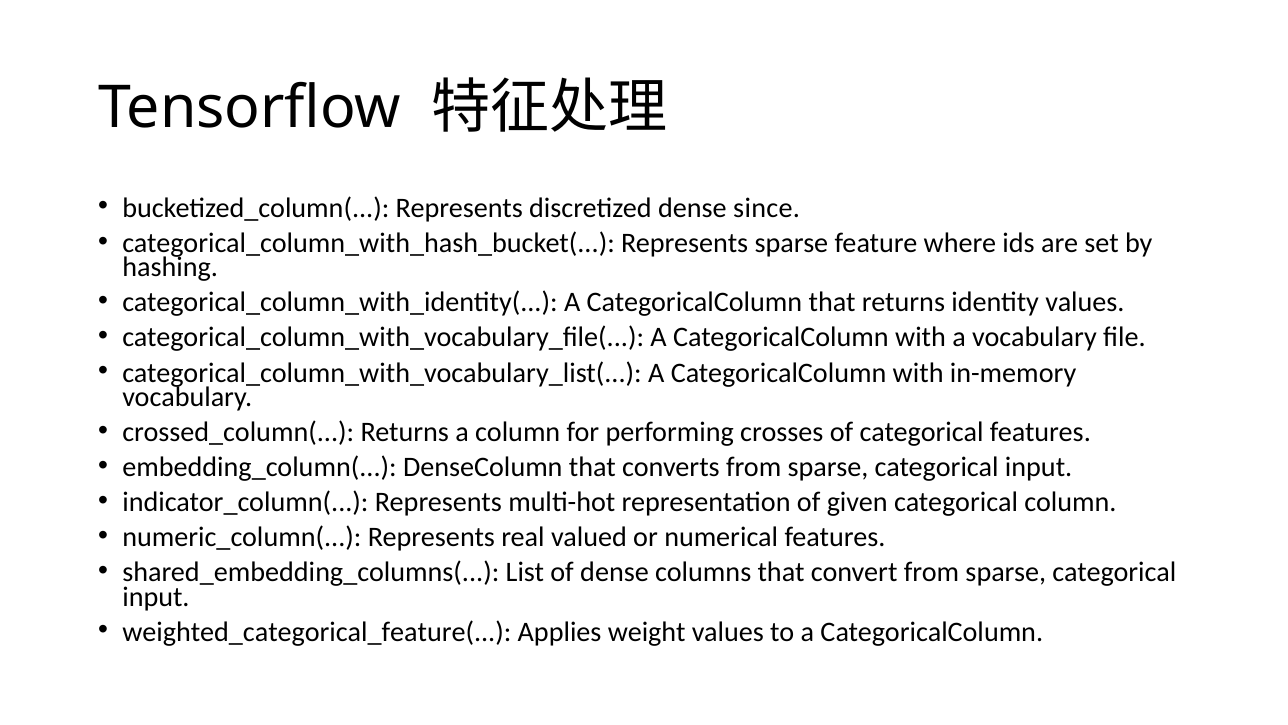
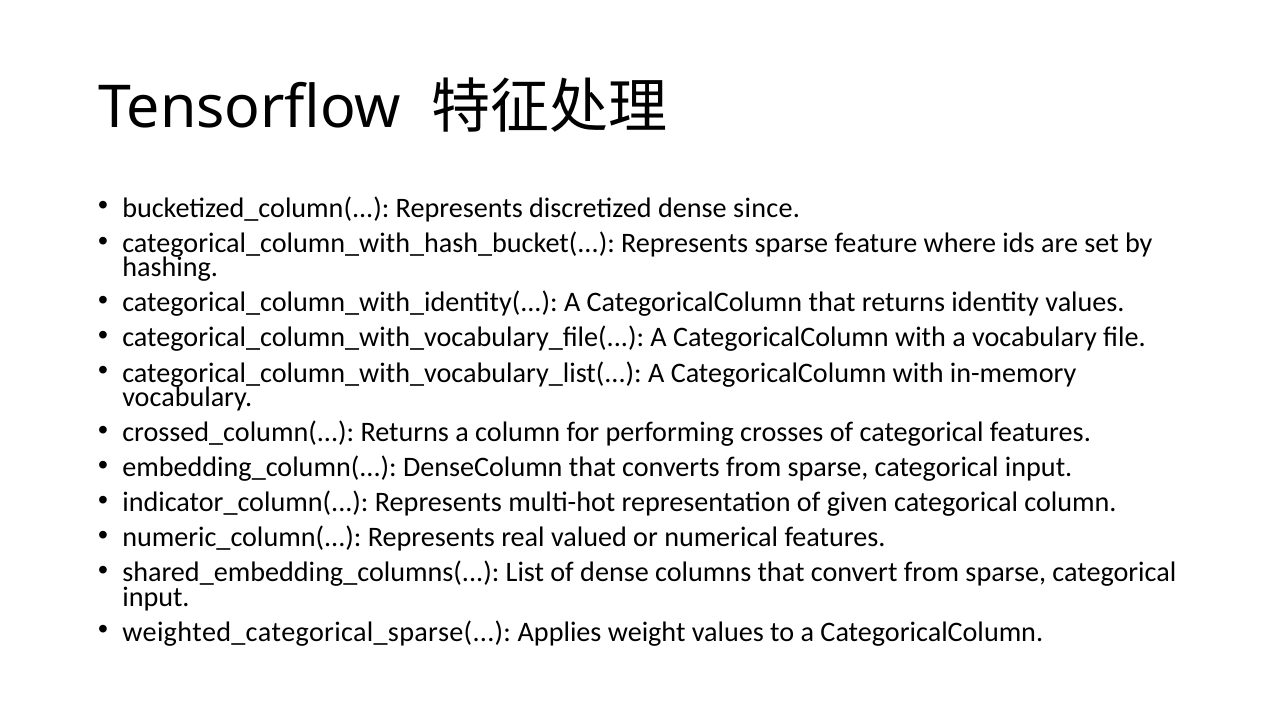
weighted_categorical_feature(: weighted_categorical_feature( -> weighted_categorical_sparse(
